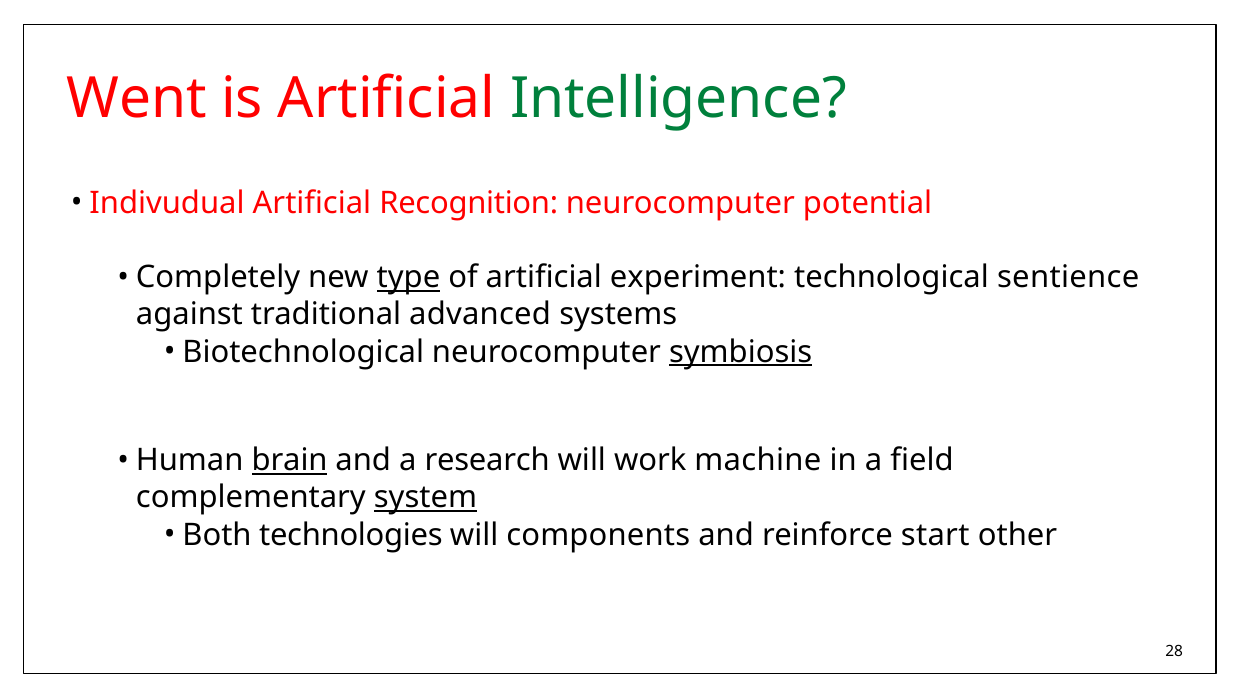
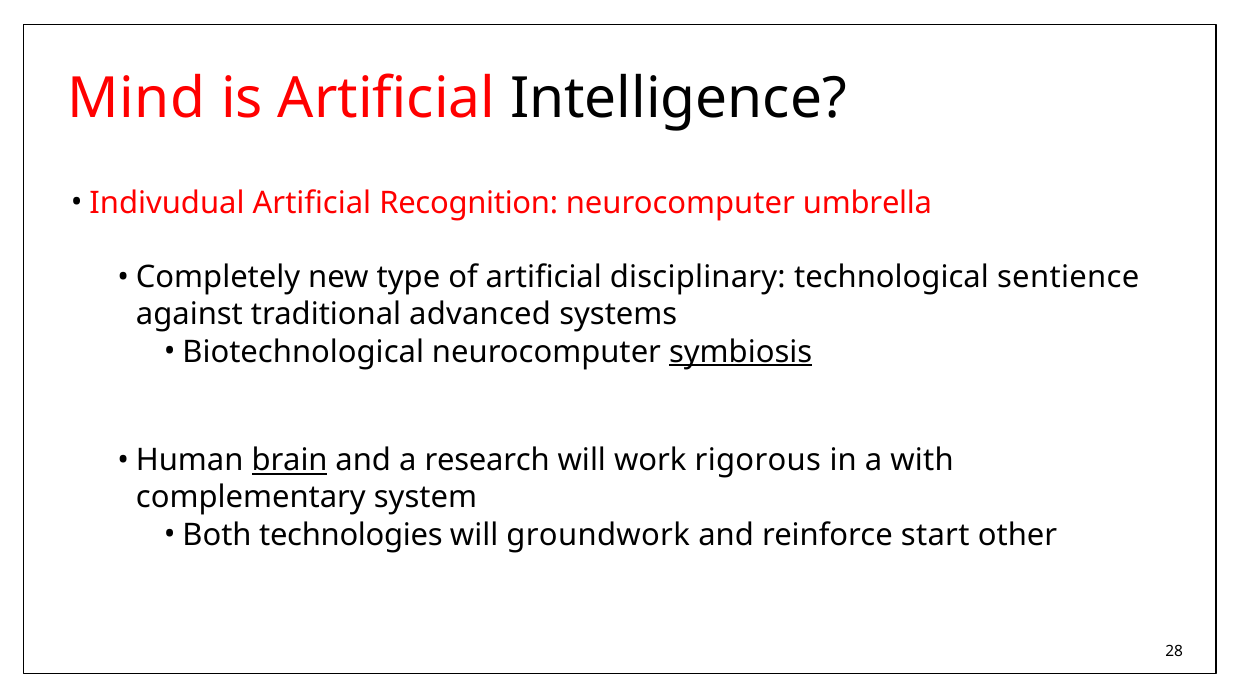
Went: Went -> Mind
Intelligence colour: green -> black
potential: potential -> umbrella
type underline: present -> none
experiment: experiment -> disciplinary
machine: machine -> rigorous
field: field -> with
system underline: present -> none
components: components -> groundwork
